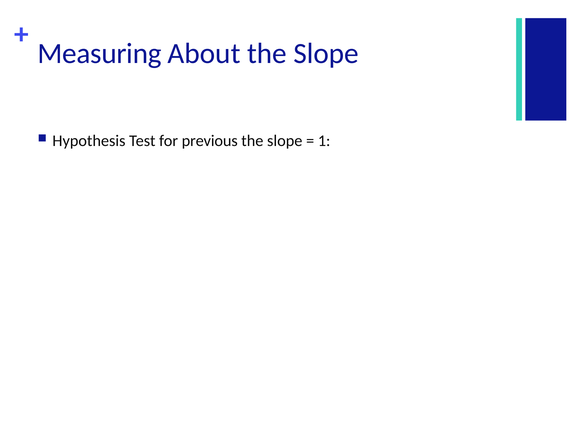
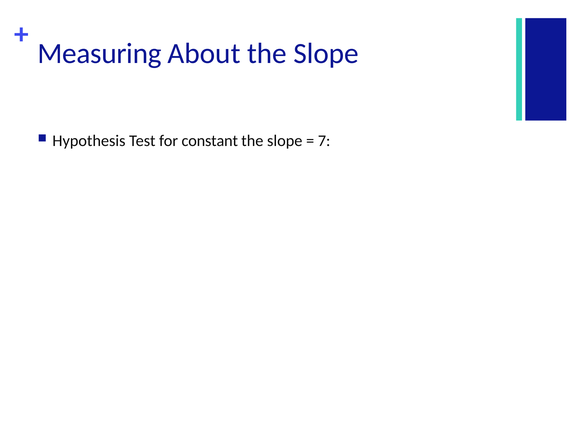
previous: previous -> constant
1: 1 -> 7
